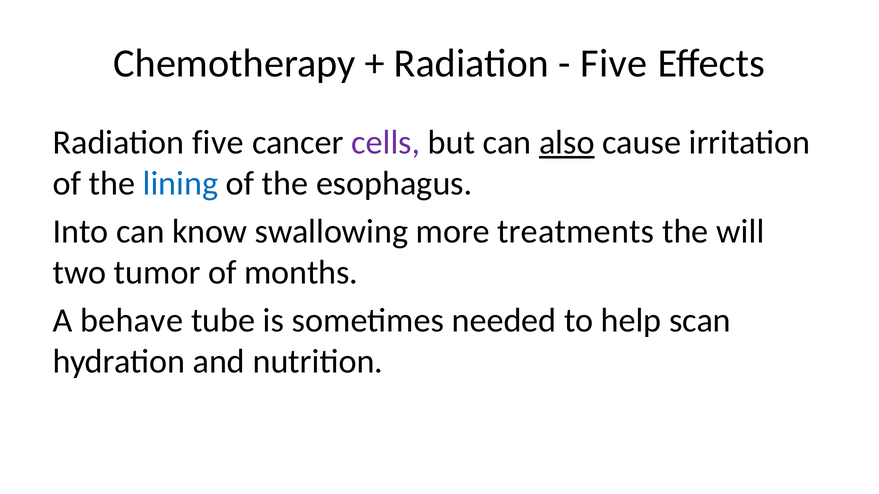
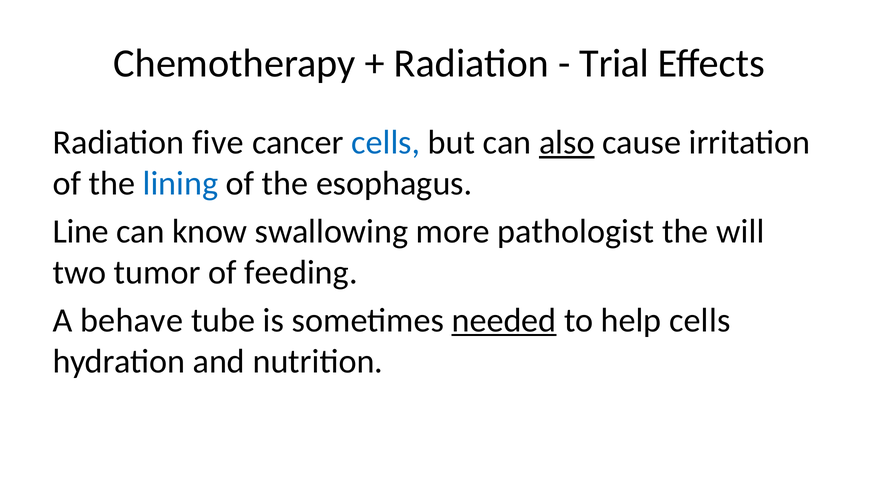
Five at (614, 64): Five -> Trial
cells at (386, 143) colour: purple -> blue
Into: Into -> Line
treatments: treatments -> pathologist
months: months -> feeding
needed underline: none -> present
help scan: scan -> cells
